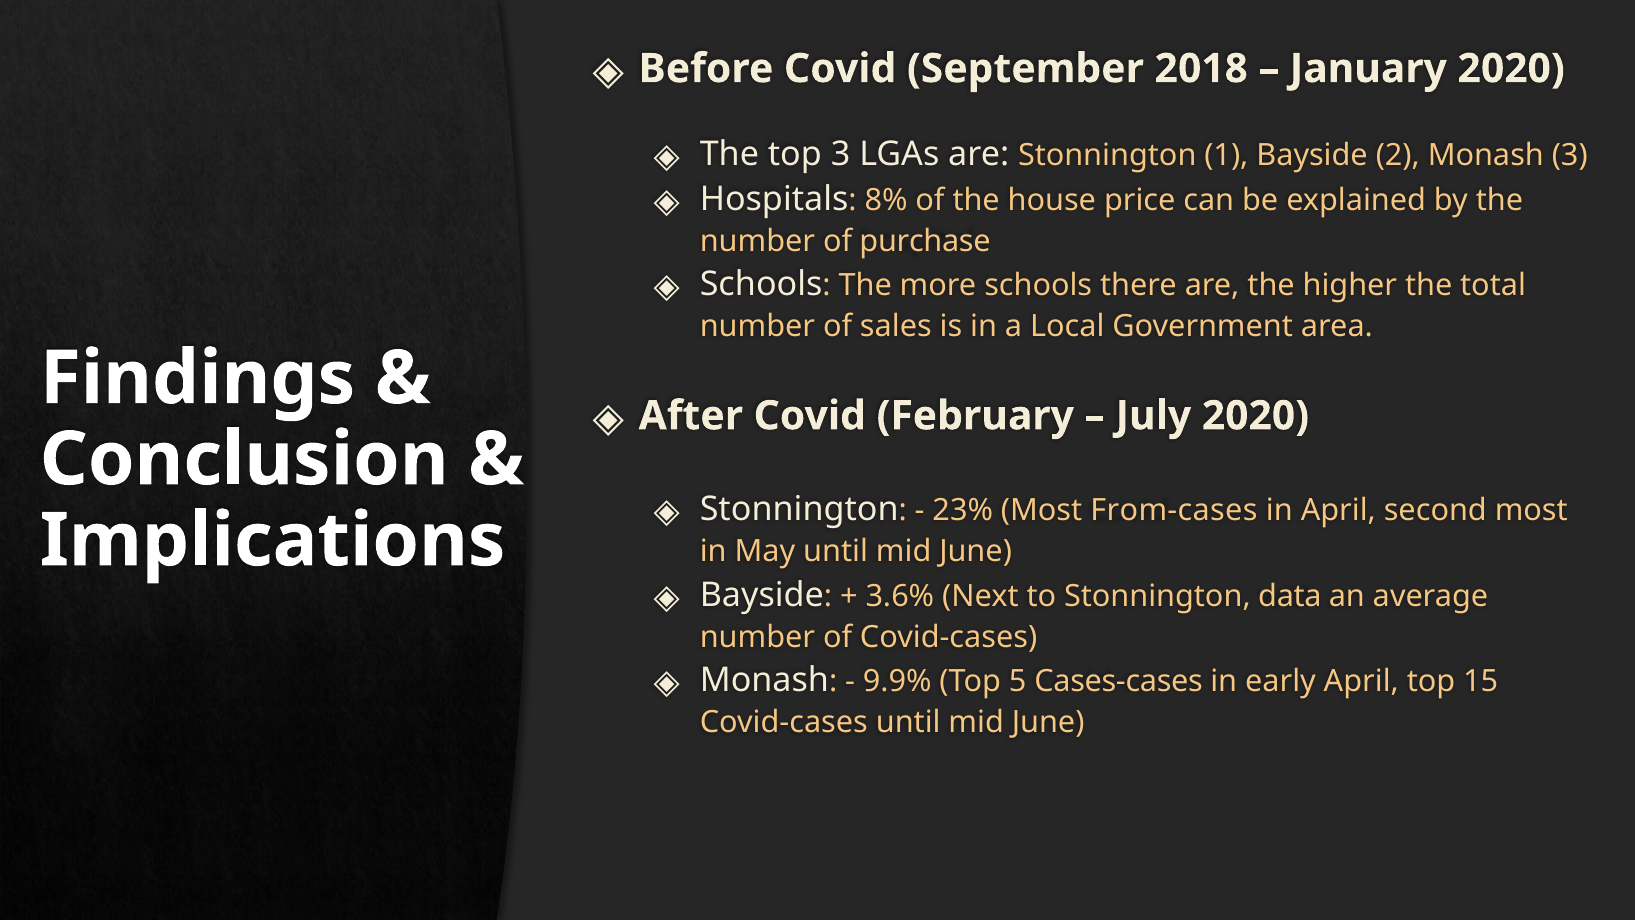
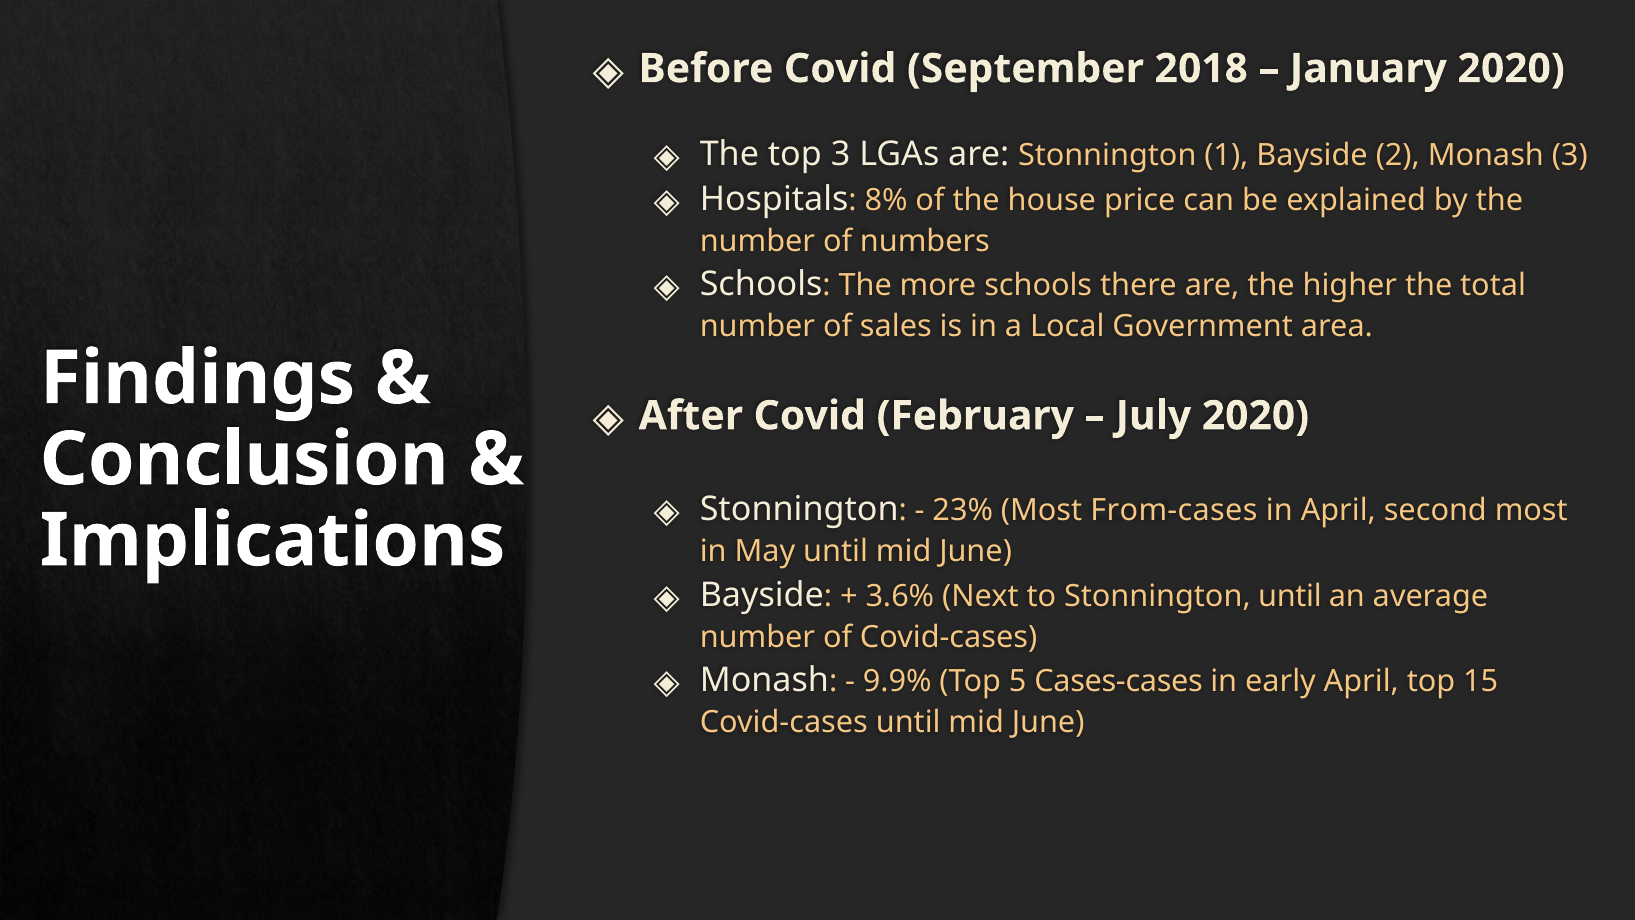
purchase: purchase -> numbers
Stonnington data: data -> until
